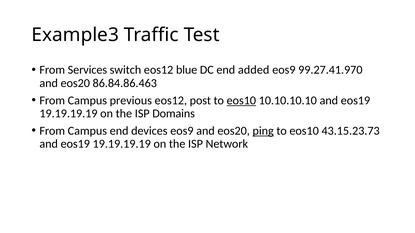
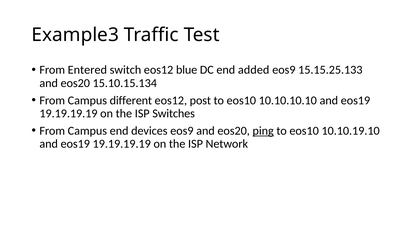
Services: Services -> Entered
99.27.41.970: 99.27.41.970 -> 15.15.25.133
86.84.86.463: 86.84.86.463 -> 15.10.15.134
previous: previous -> different
eos10 at (241, 101) underline: present -> none
Domains: Domains -> Switches
43.15.23.73: 43.15.23.73 -> 10.10.19.10
